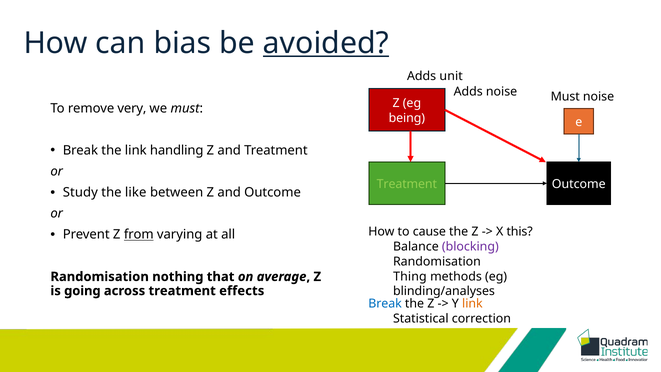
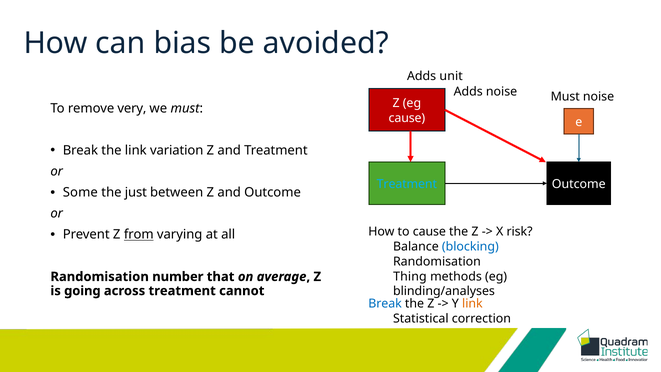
avoided underline: present -> none
being at (407, 118): being -> cause
handling: handling -> variation
Treatment at (407, 184) colour: light green -> light blue
Study: Study -> Some
like: like -> just
this: this -> risk
blocking colour: purple -> blue
nothing: nothing -> number
effects: effects -> cannot
